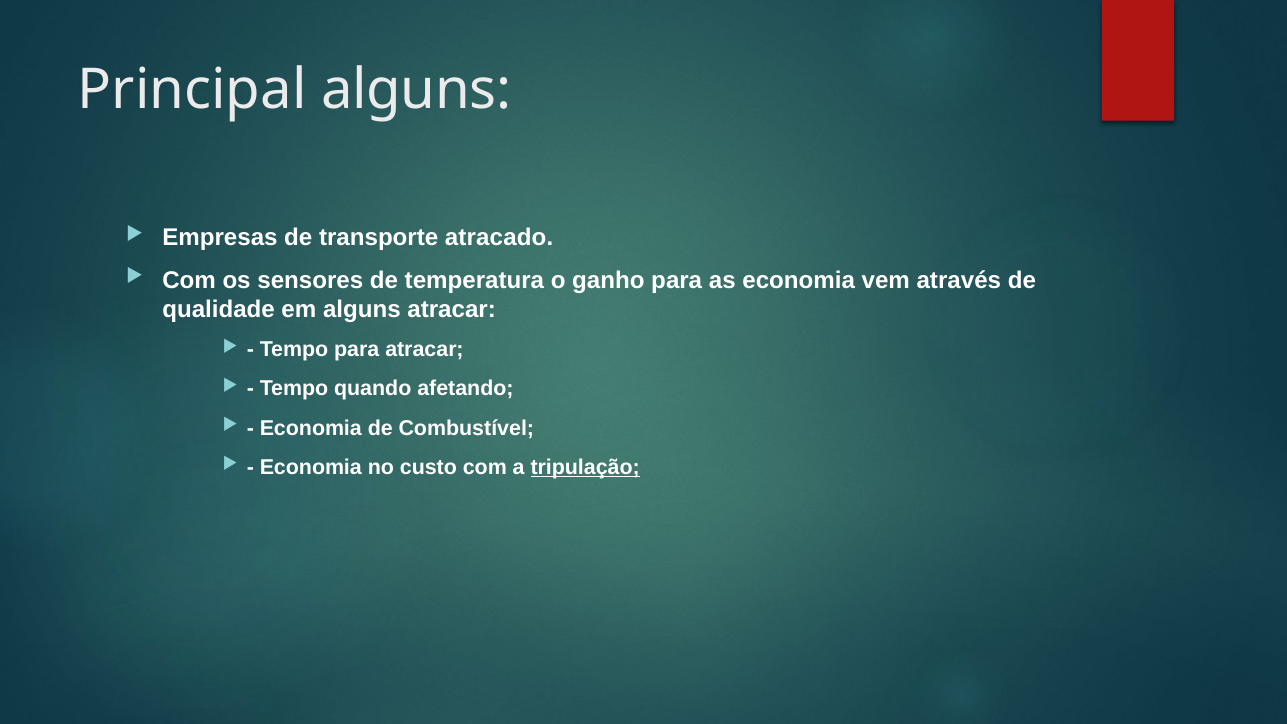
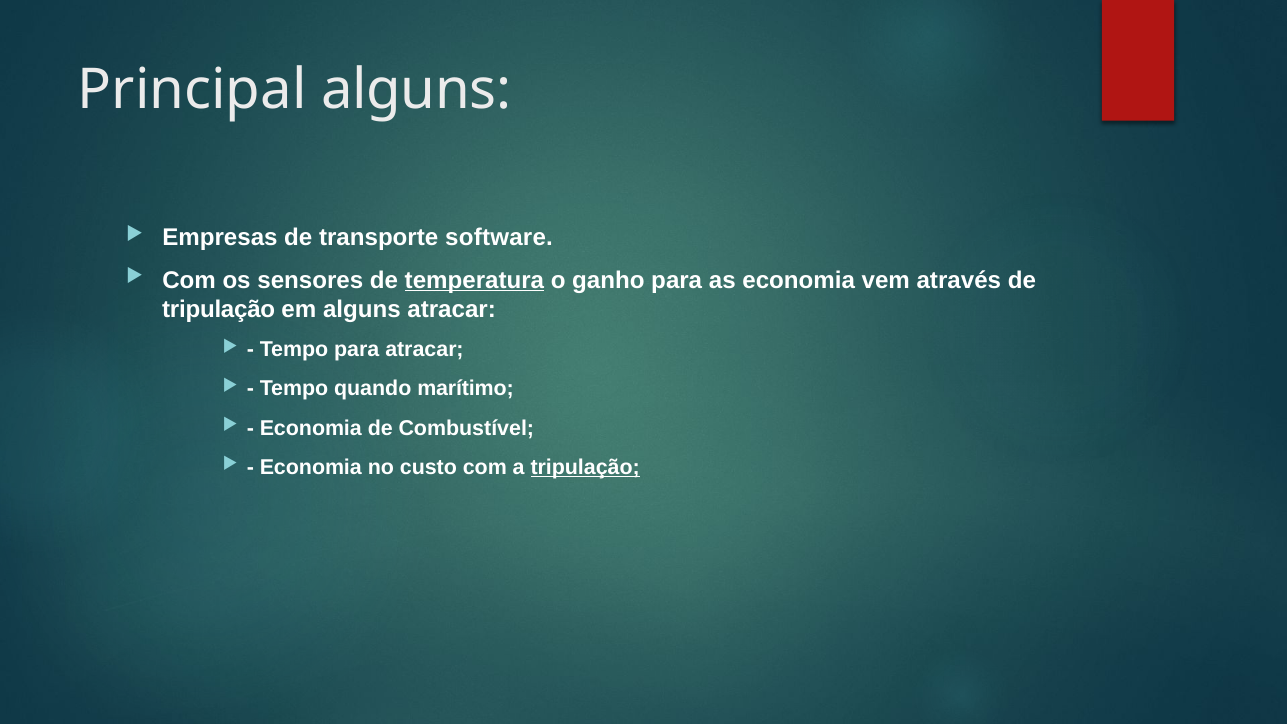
atracado: atracado -> software
temperatura underline: none -> present
qualidade at (219, 309): qualidade -> tripulação
afetando: afetando -> marítimo
